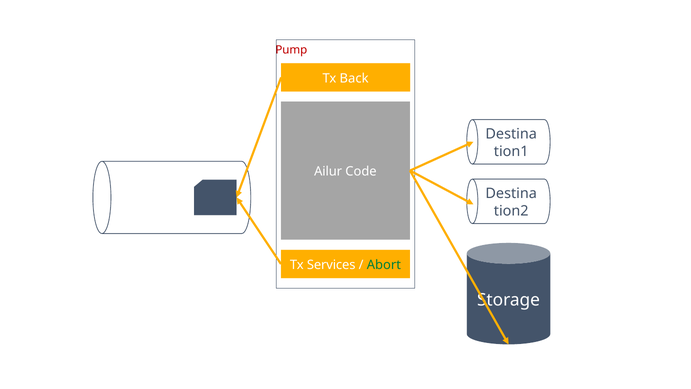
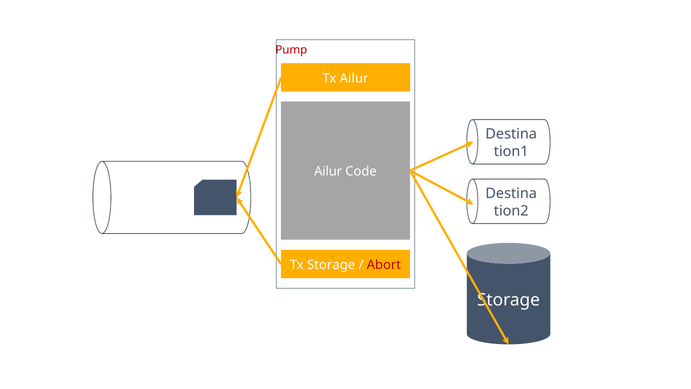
Tx Back: Back -> Ailur
Tx Services: Services -> Storage
Abort colour: green -> red
